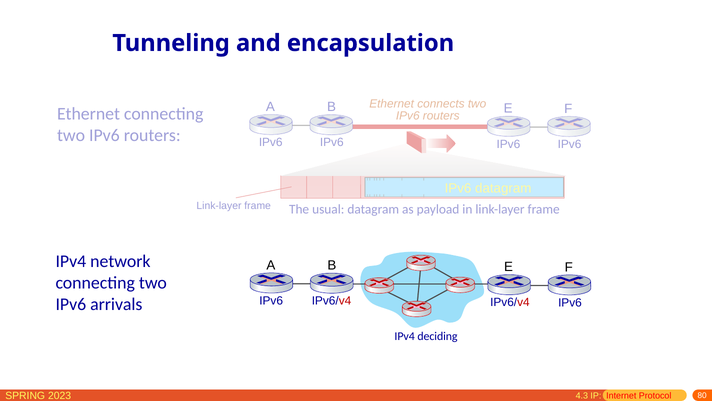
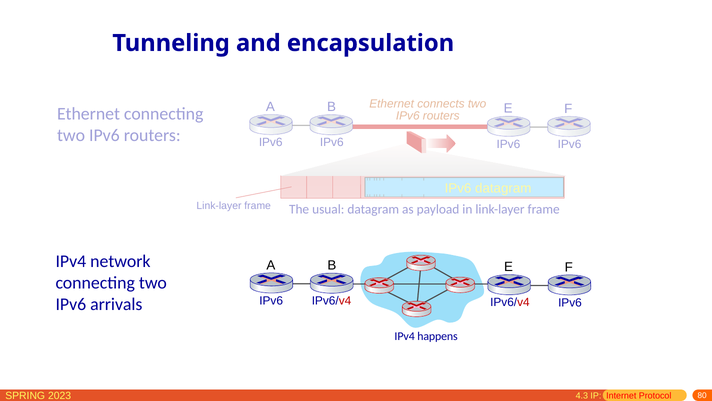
deciding: deciding -> happens
